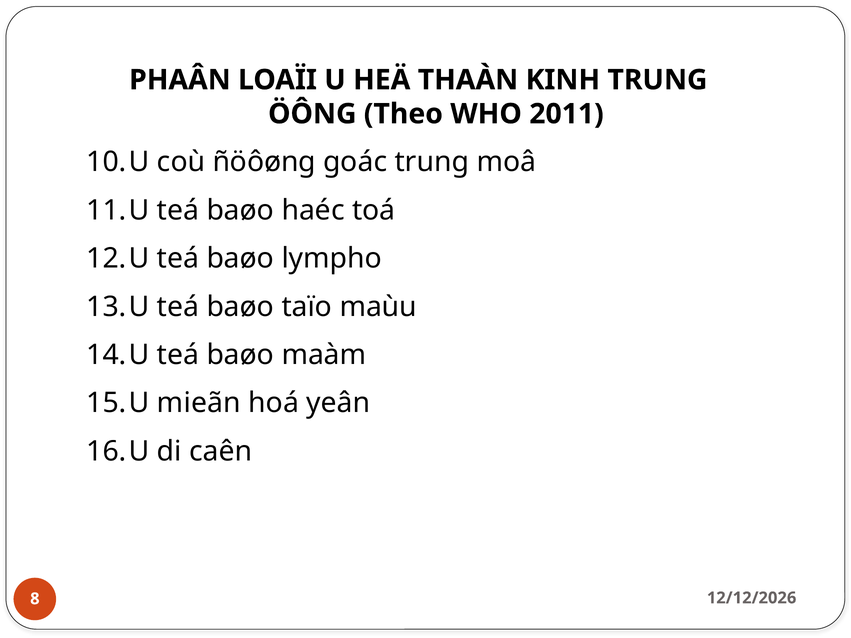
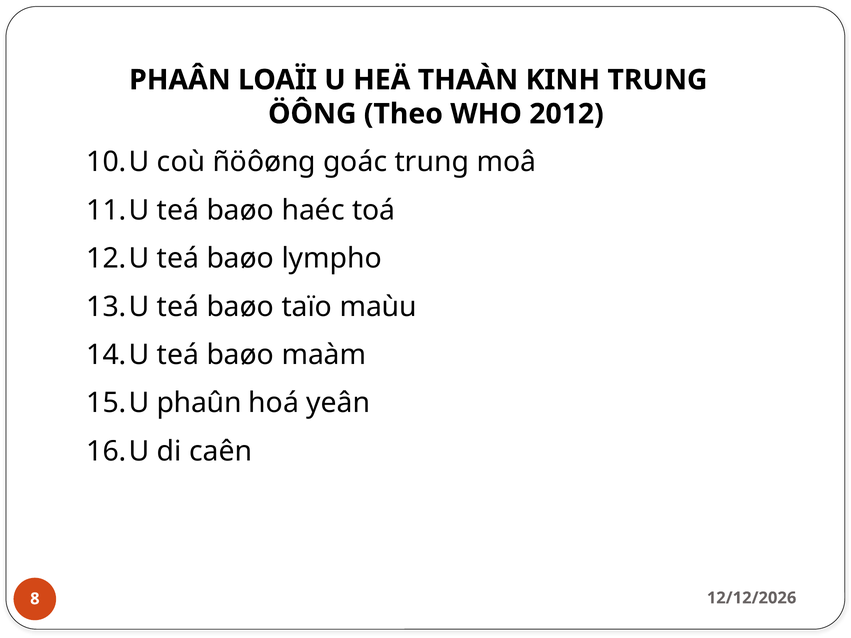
2011: 2011 -> 2012
mieãn: mieãn -> phaûn
